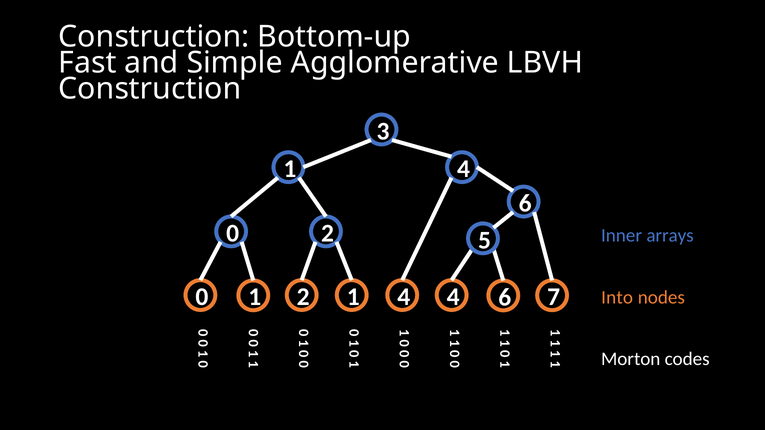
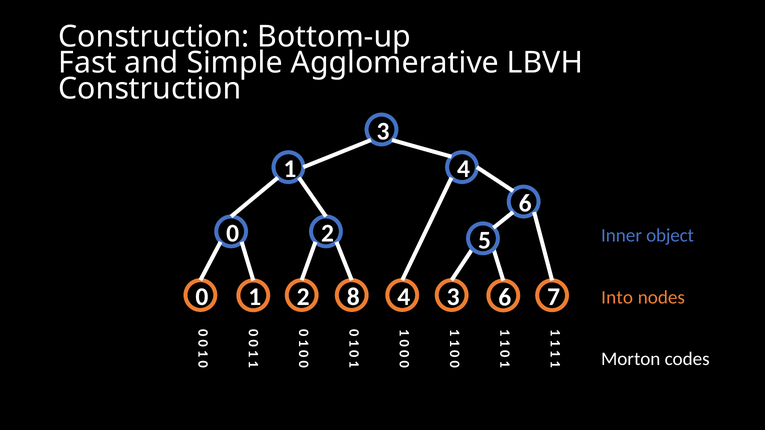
arrays: arrays -> object
2 1: 1 -> 8
4 4: 4 -> 3
